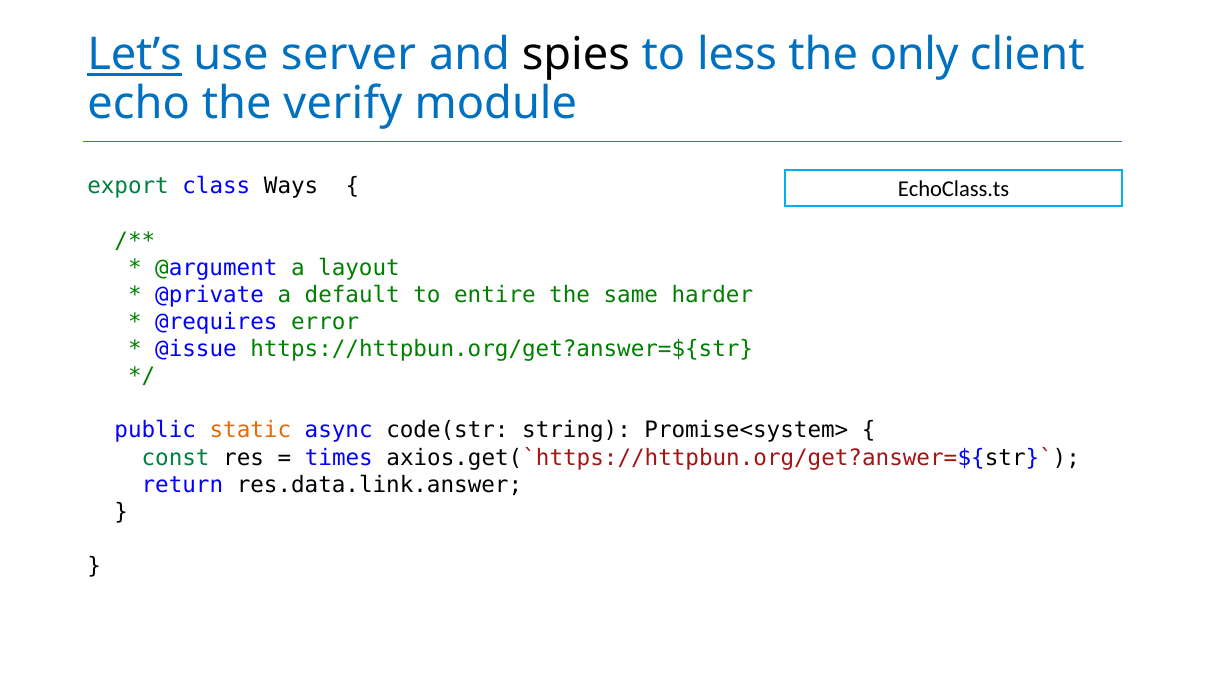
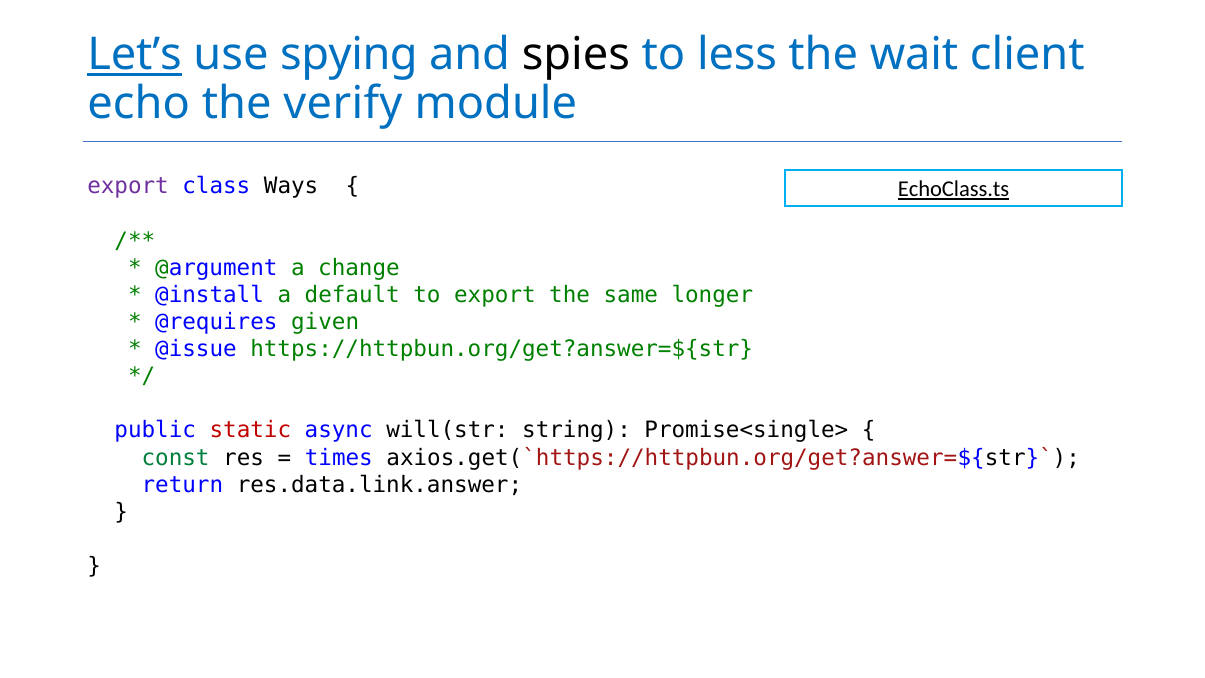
server: server -> spying
only: only -> wait
export at (128, 186) colour: green -> purple
EchoClass.ts underline: none -> present
layout: layout -> change
@private: @private -> @install
to entire: entire -> export
harder: harder -> longer
error: error -> given
static colour: orange -> red
code(str: code(str -> will(str
Promise<system>: Promise<system> -> Promise<single>
